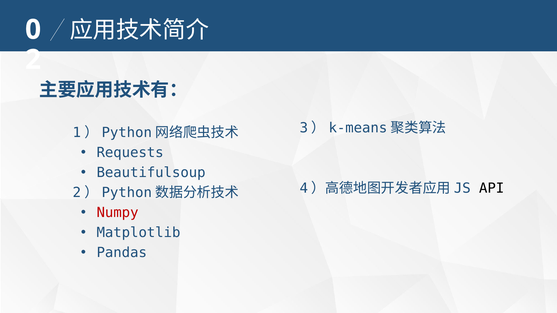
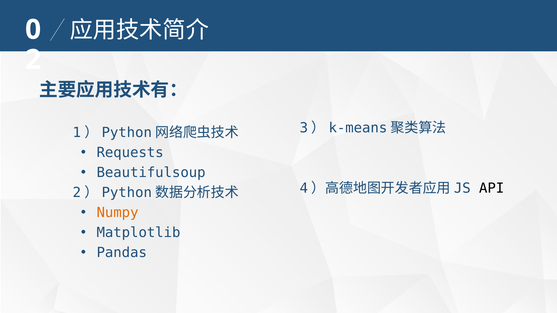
Numpy colour: red -> orange
